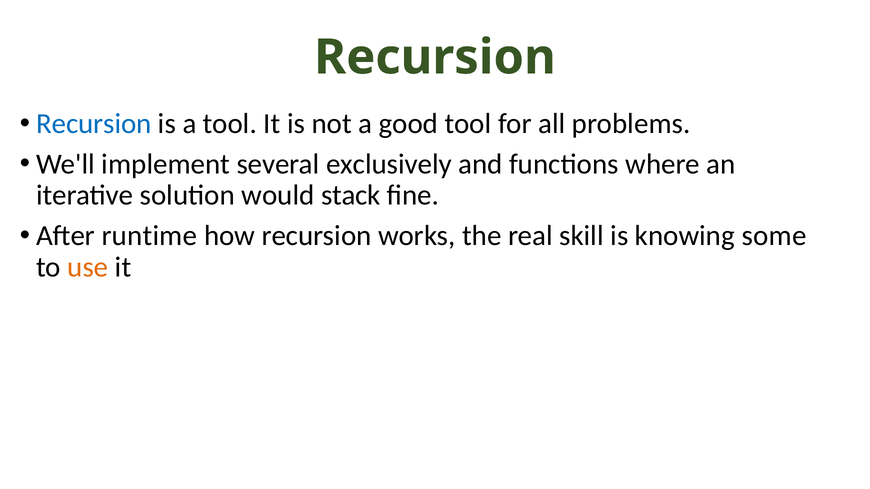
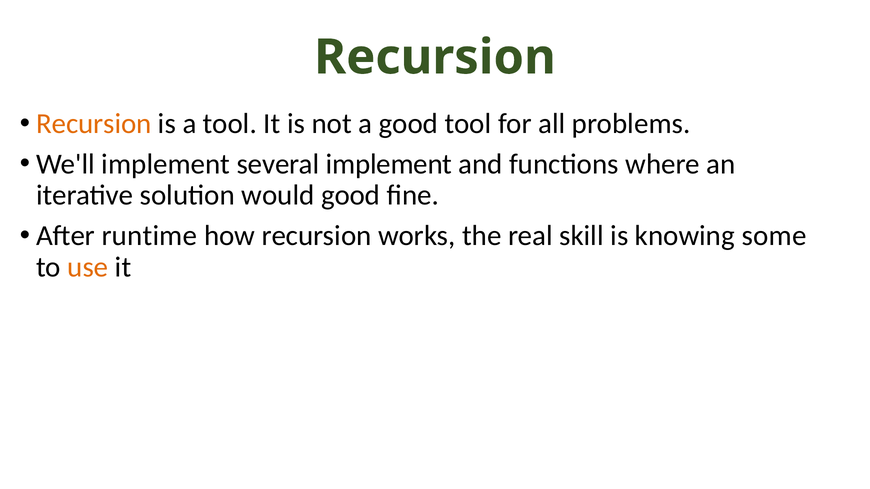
Recursion at (94, 124) colour: blue -> orange
several exclusively: exclusively -> implement
would stack: stack -> good
